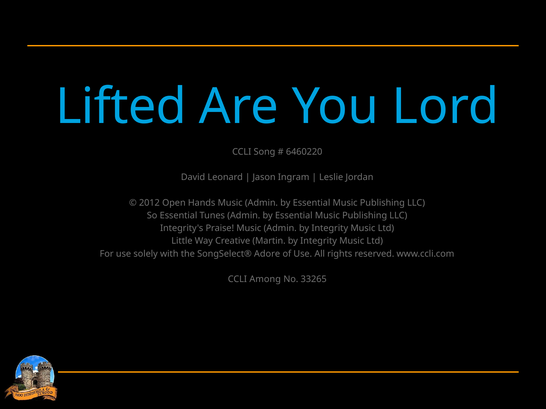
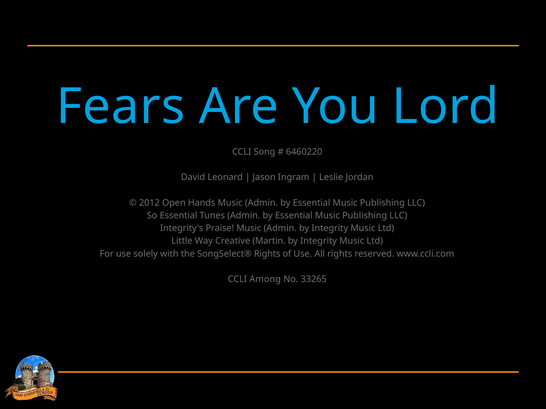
Lifted: Lifted -> Fears
SongSelect® Adore: Adore -> Rights
